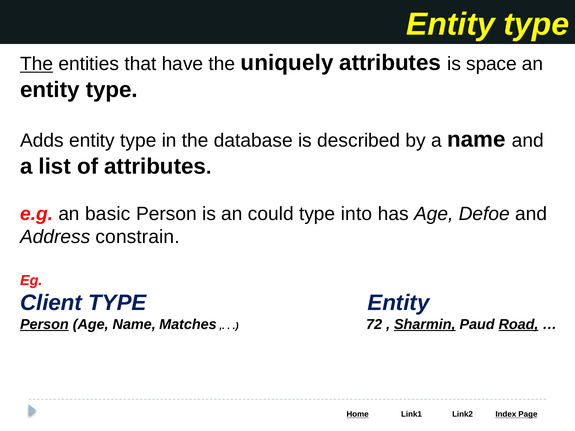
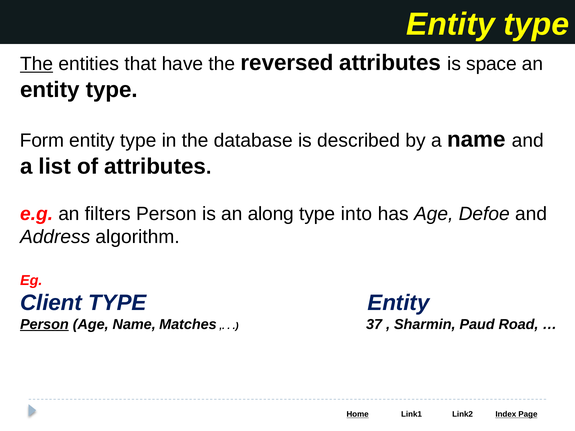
uniquely: uniquely -> reversed
Adds: Adds -> Form
basic: basic -> filters
could: could -> along
constrain: constrain -> algorithm
72: 72 -> 37
Sharmin underline: present -> none
Road underline: present -> none
